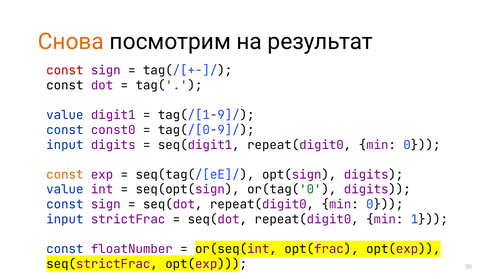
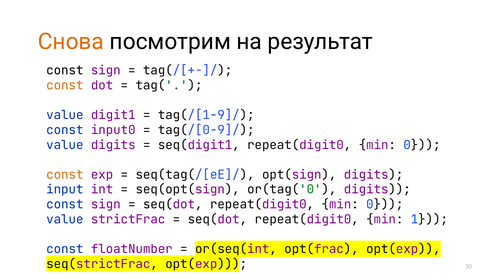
const at (65, 71) colour: red -> black
const at (65, 85) colour: black -> orange
const0: const0 -> input0
input at (65, 145): input -> value
value at (65, 190): value -> input
input at (65, 219): input -> value
